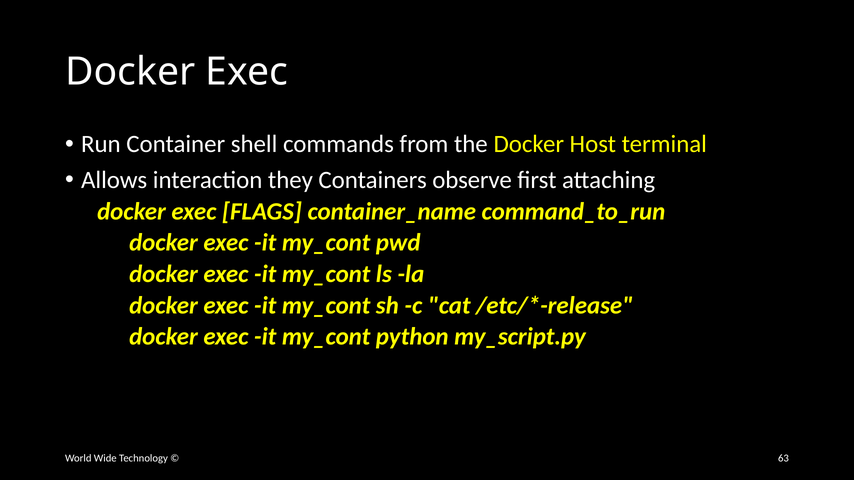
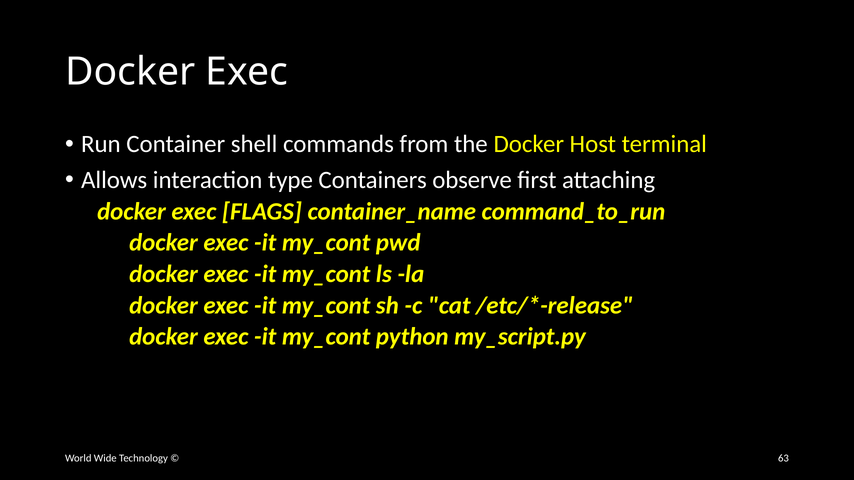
they: they -> type
